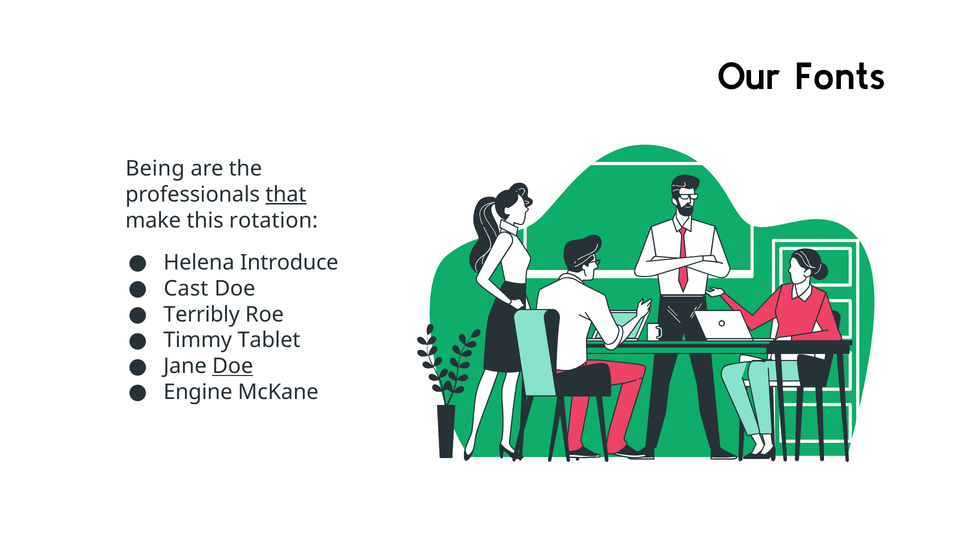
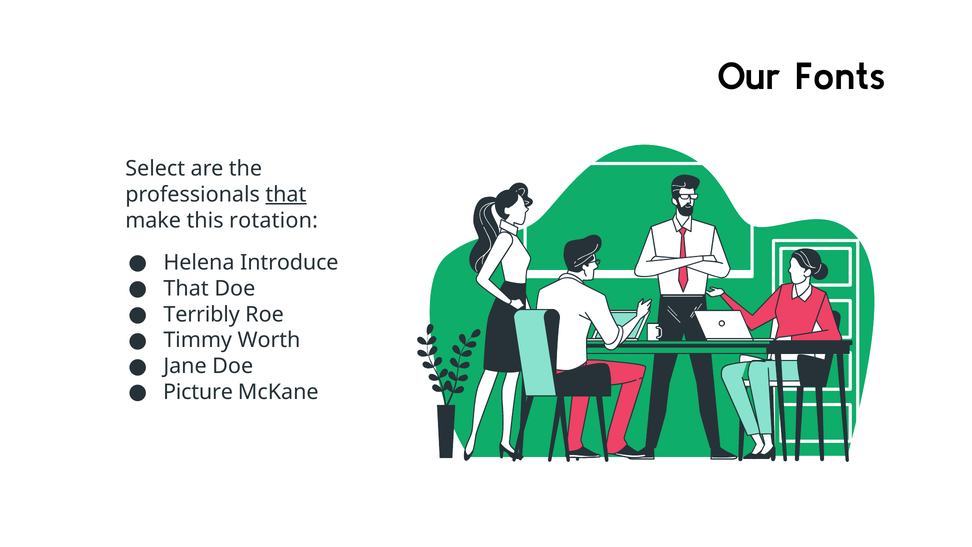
Being: Being -> Select
Cast at (186, 288): Cast -> That
Tablet: Tablet -> Worth
Doe at (233, 366) underline: present -> none
Engine: Engine -> Picture
